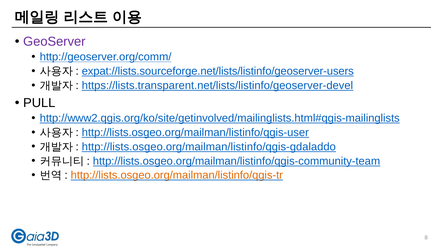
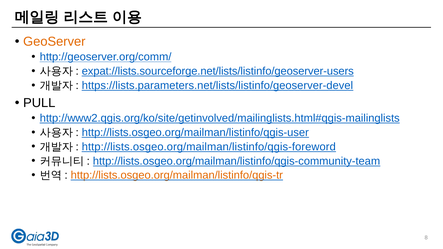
GeoServer colour: purple -> orange
https://lists.transparent.net/lists/listinfo/geoserver-devel: https://lists.transparent.net/lists/listinfo/geoserver-devel -> https://lists.parameters.net/lists/listinfo/geoserver-devel
http://lists.osgeo.org/mailman/listinfo/qgis-gdaladdo: http://lists.osgeo.org/mailman/listinfo/qgis-gdaladdo -> http://lists.osgeo.org/mailman/listinfo/qgis-foreword
